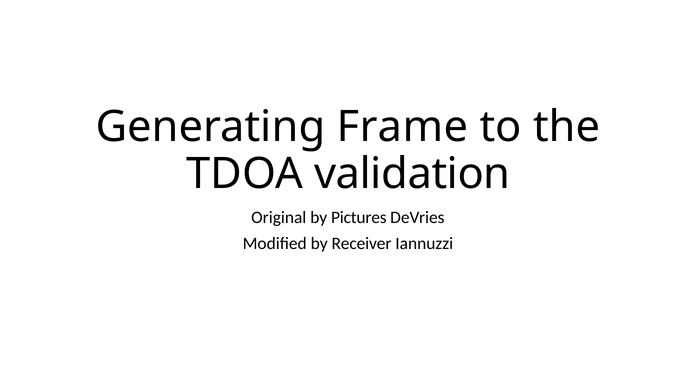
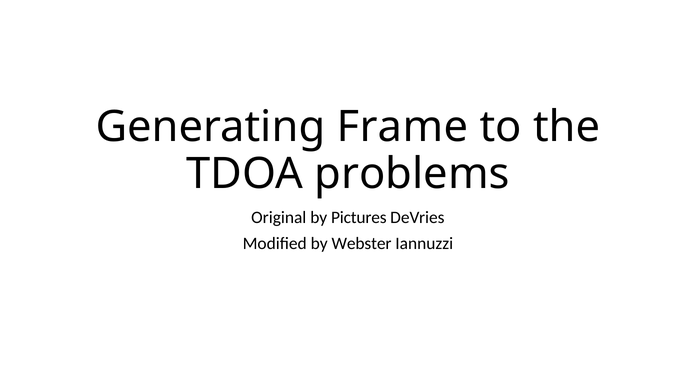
validation: validation -> problems
Receiver: Receiver -> Webster
